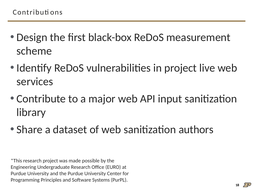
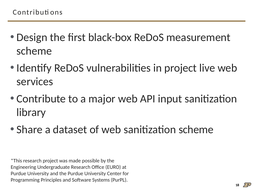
sanitization authors: authors -> scheme
